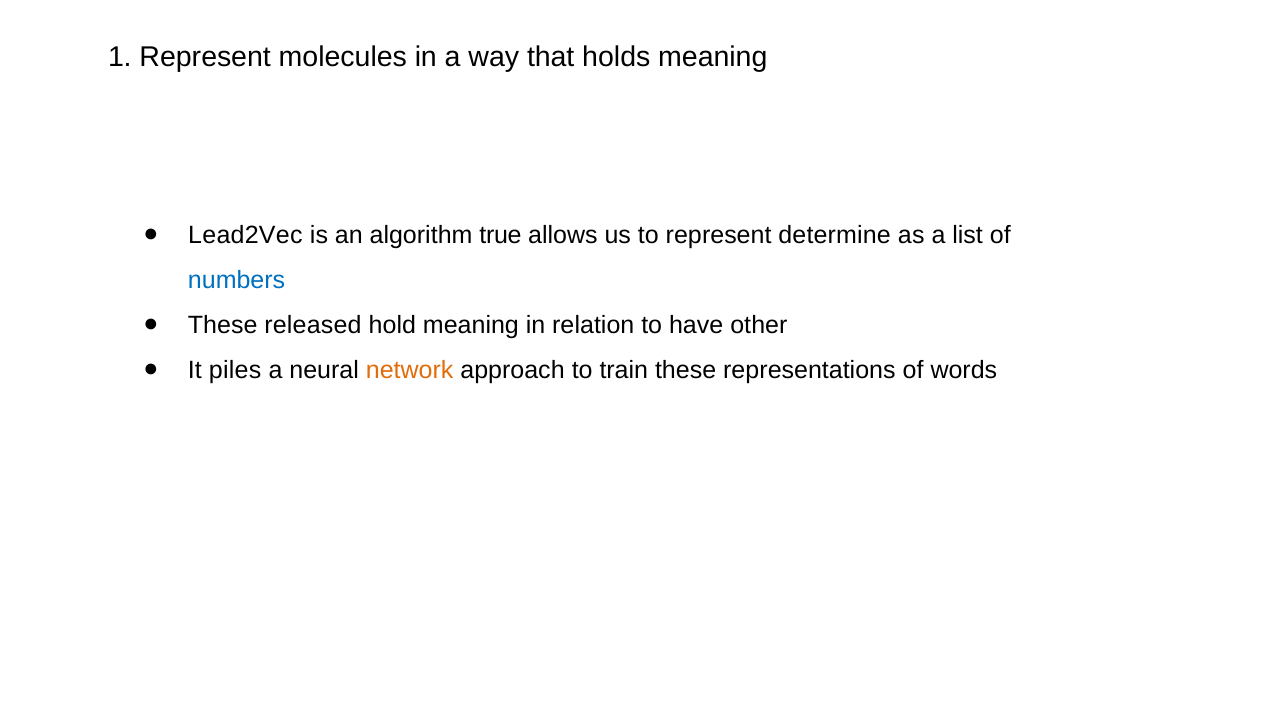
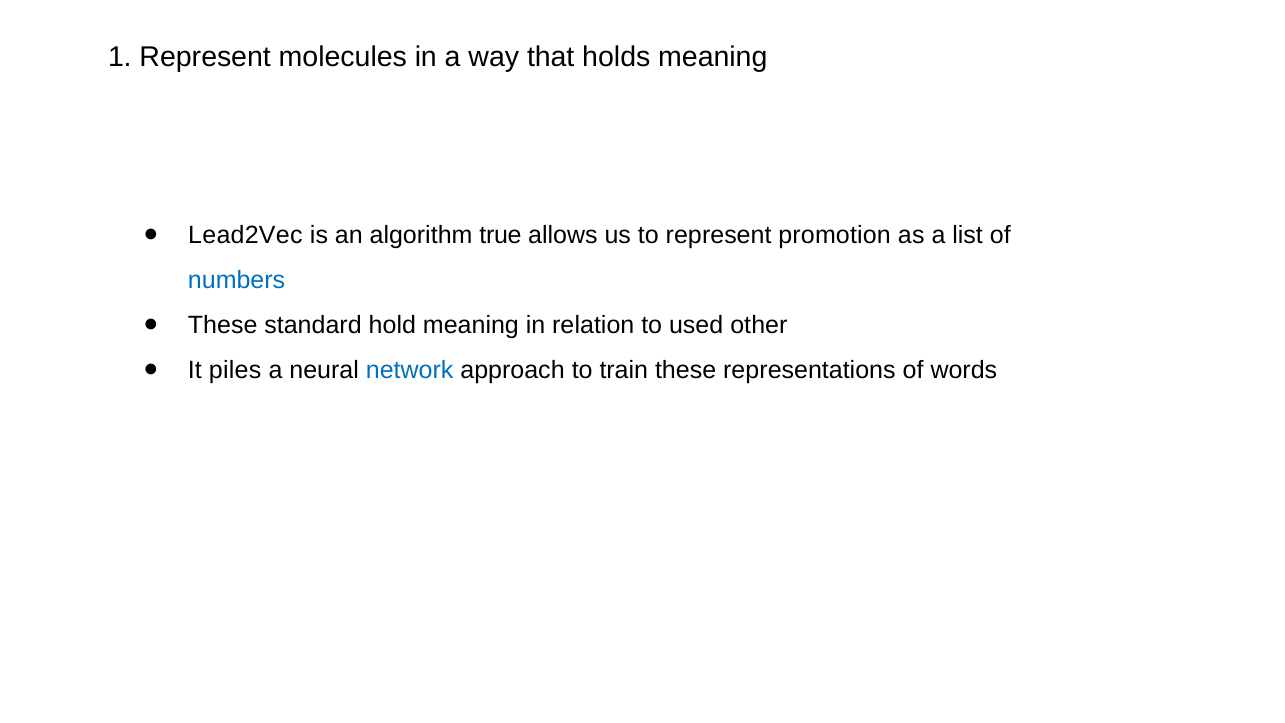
determine: determine -> promotion
released: released -> standard
have: have -> used
network colour: orange -> blue
